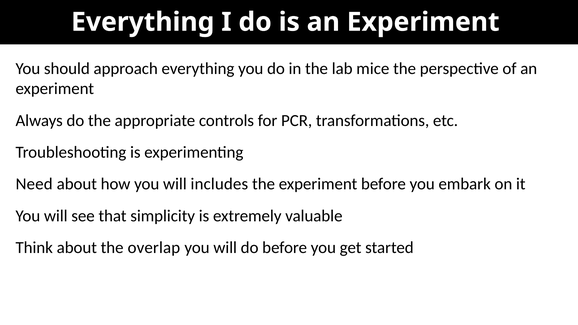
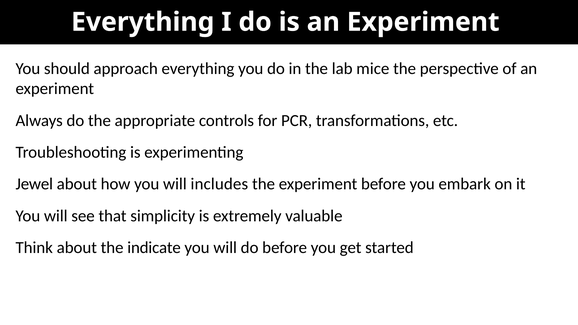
Need: Need -> Jewel
overlap: overlap -> indicate
